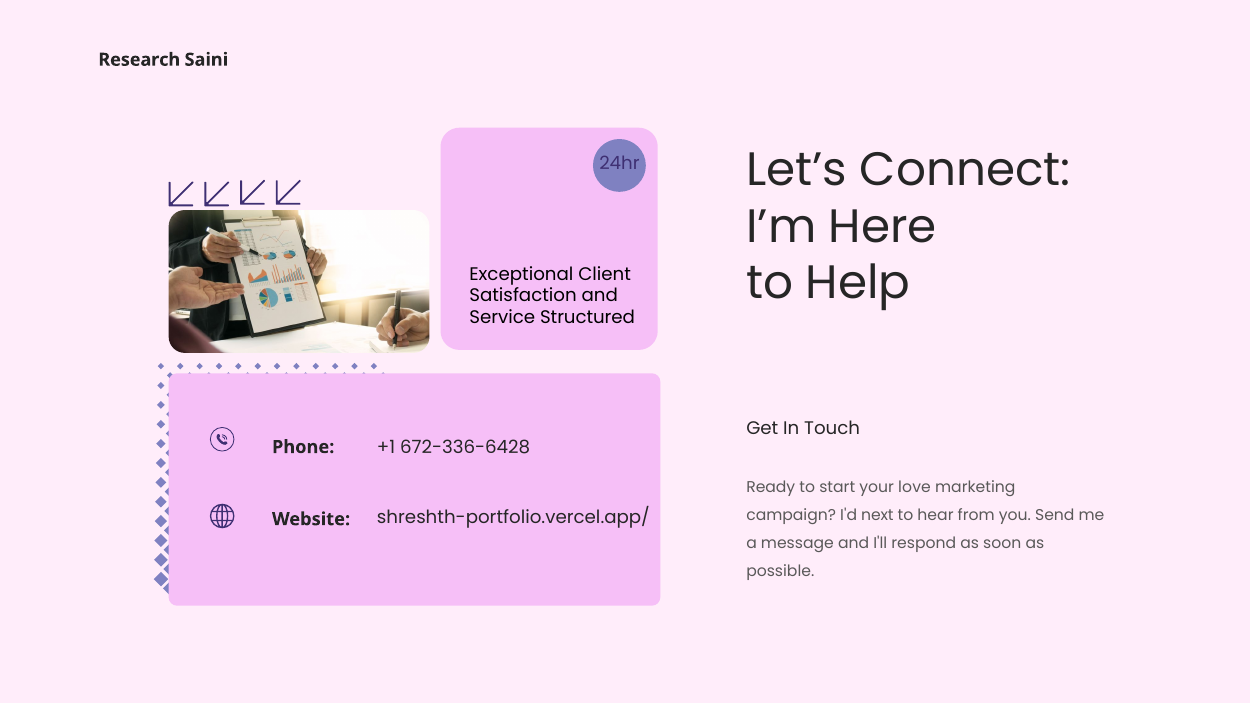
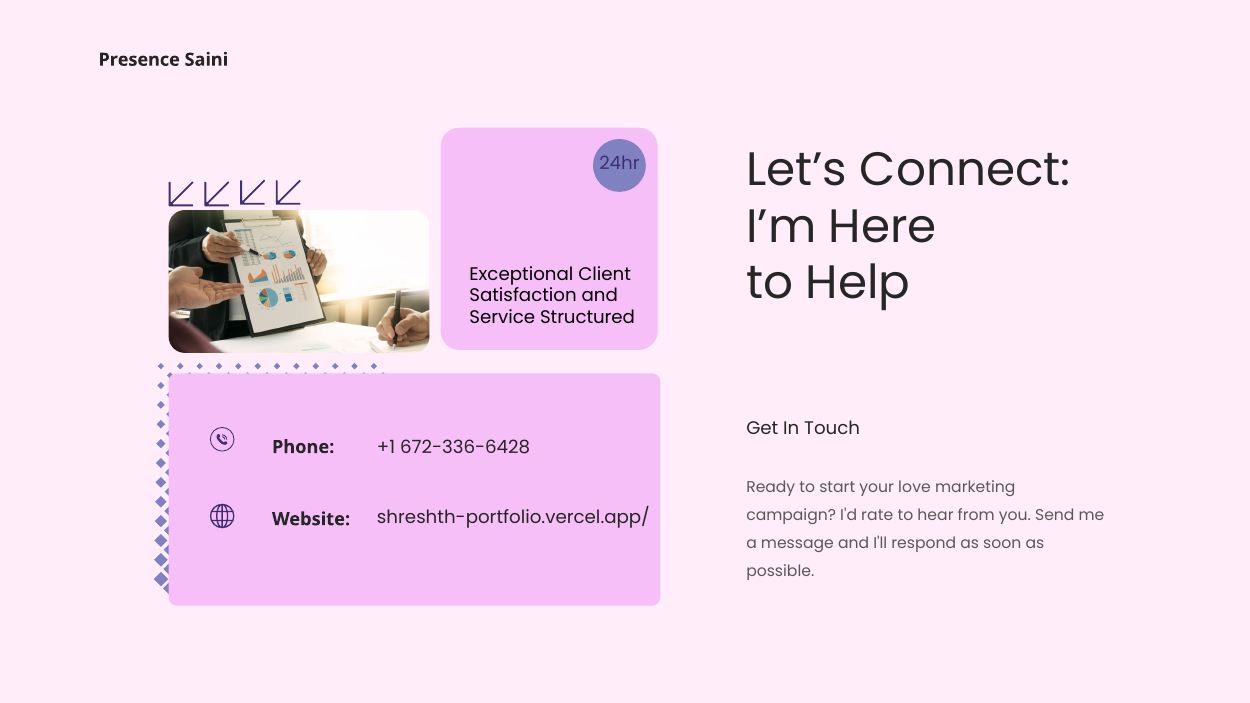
Research: Research -> Presence
next: next -> rate
